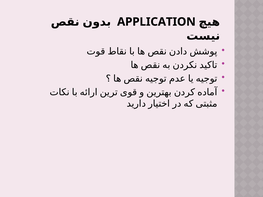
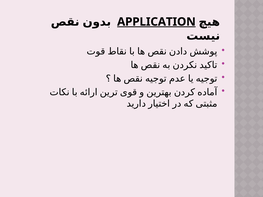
APPLICATION underline: none -> present
